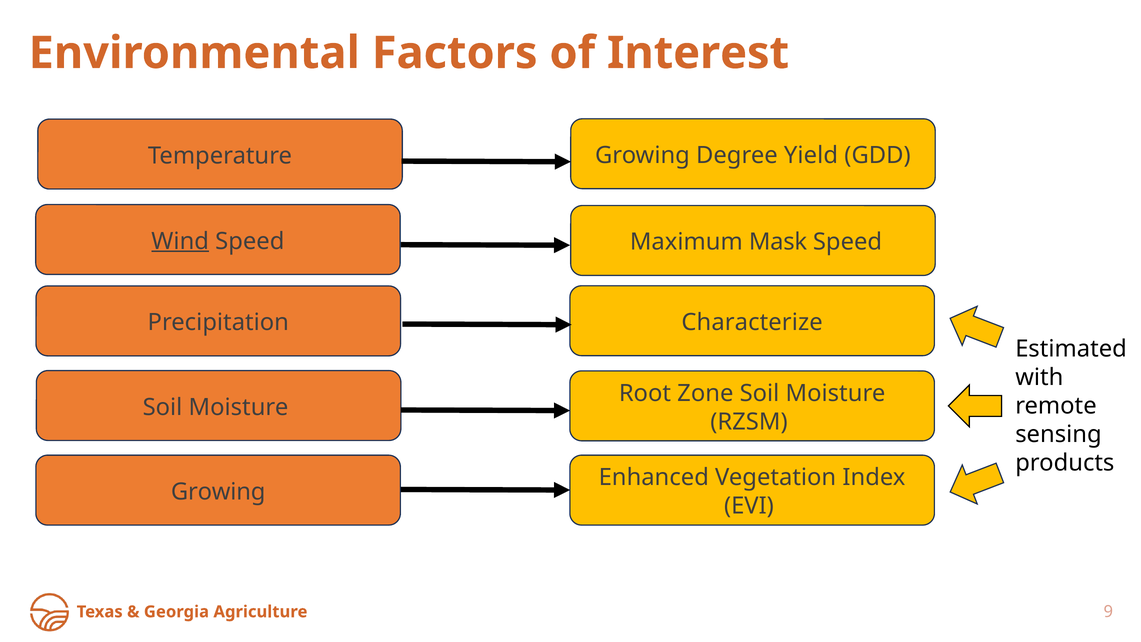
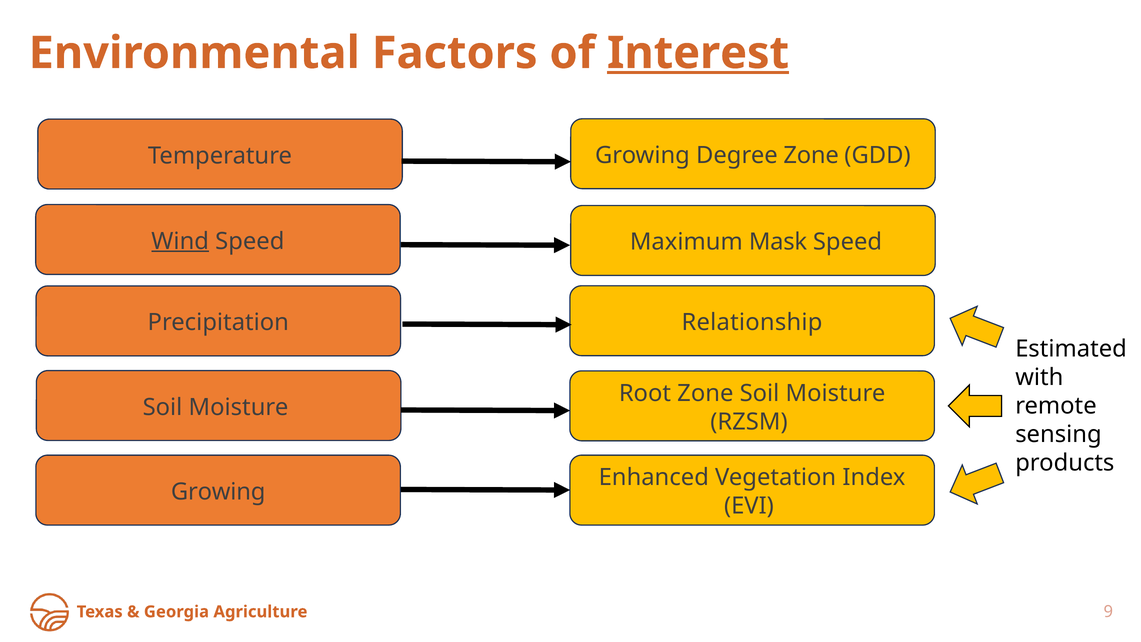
Interest underline: none -> present
Degree Yield: Yield -> Zone
Characterize: Characterize -> Relationship
